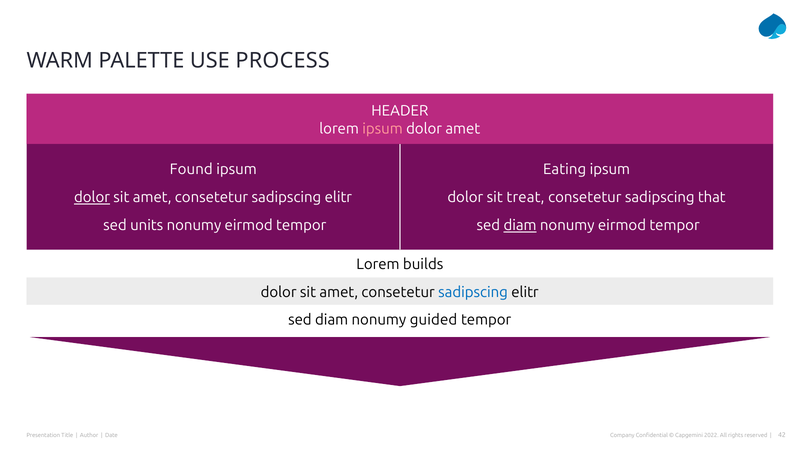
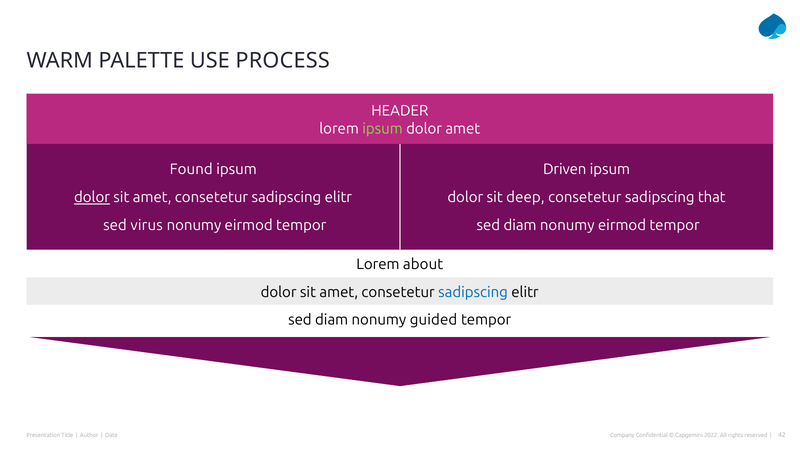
ipsum at (382, 129) colour: pink -> light green
Eating: Eating -> Driven
treat: treat -> deep
units: units -> virus
diam at (520, 225) underline: present -> none
builds: builds -> about
